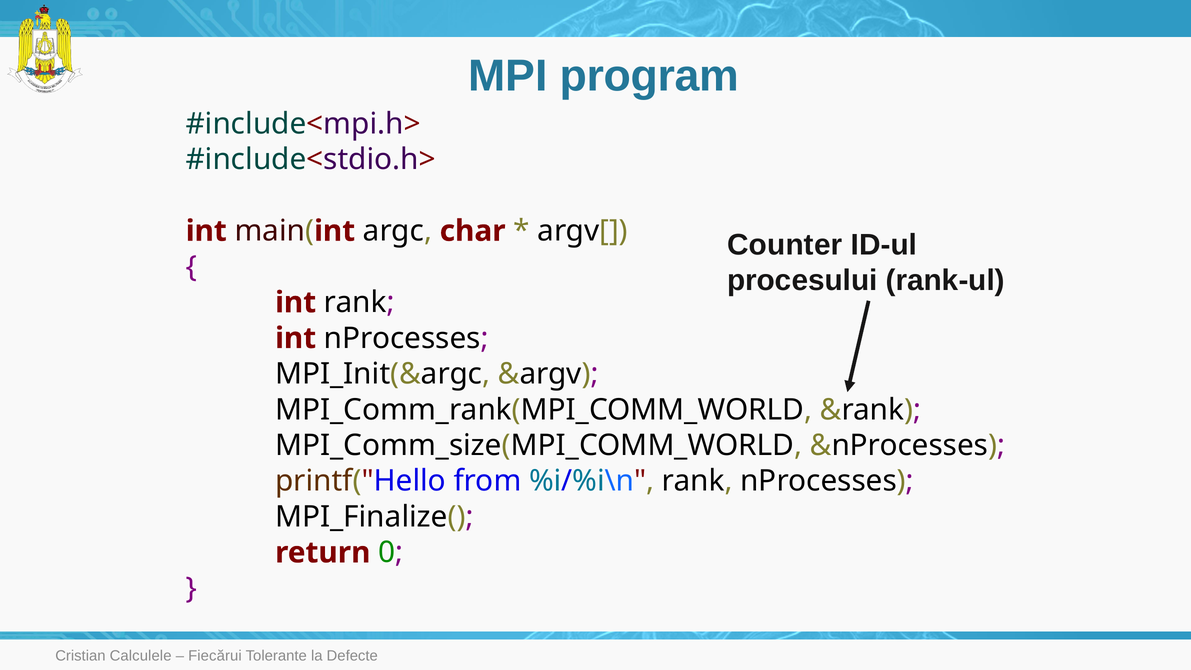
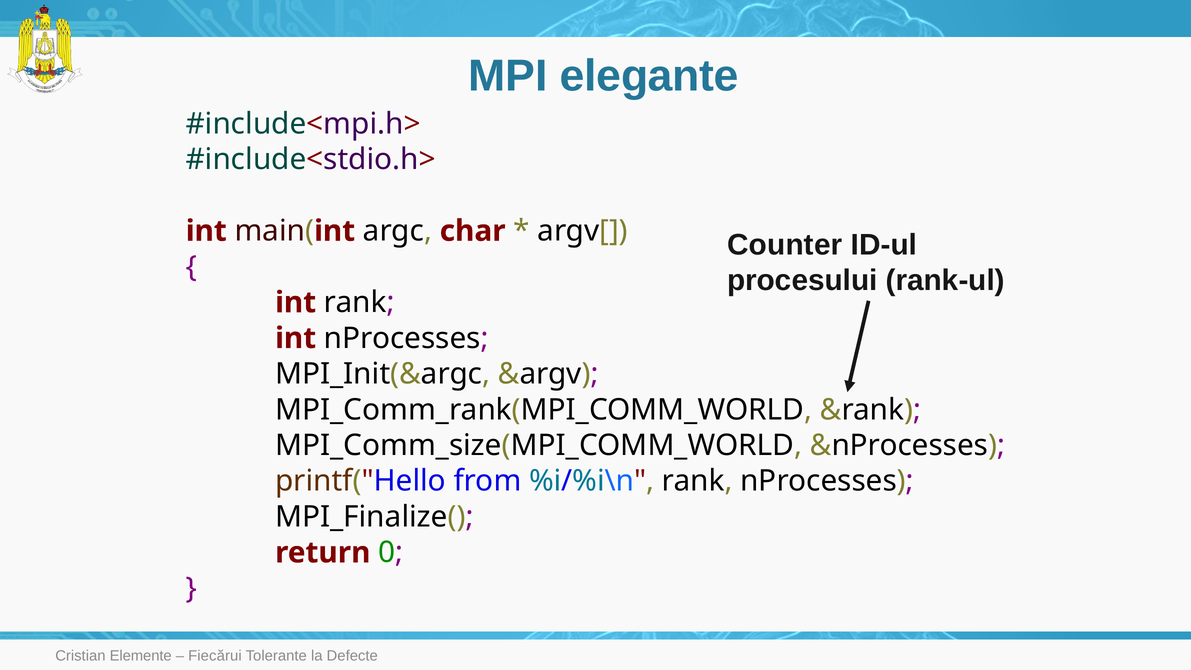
program: program -> elegante
Calculele: Calculele -> Elemente
